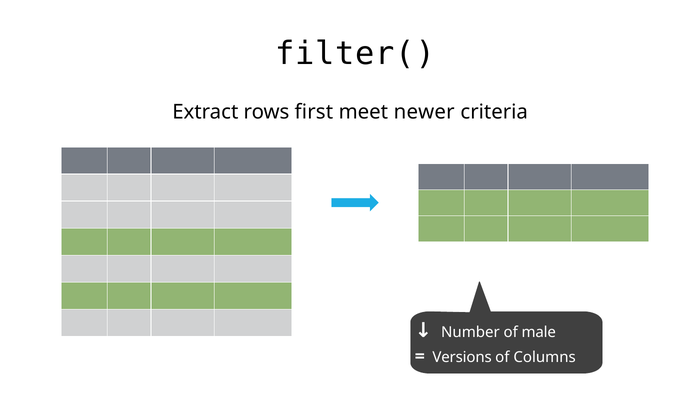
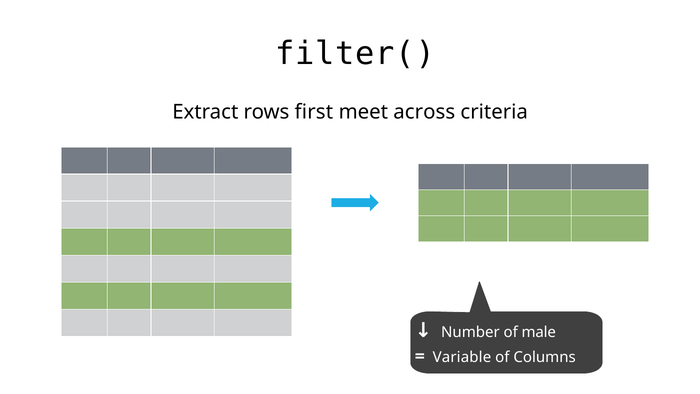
newer: newer -> across
Versions: Versions -> Variable
